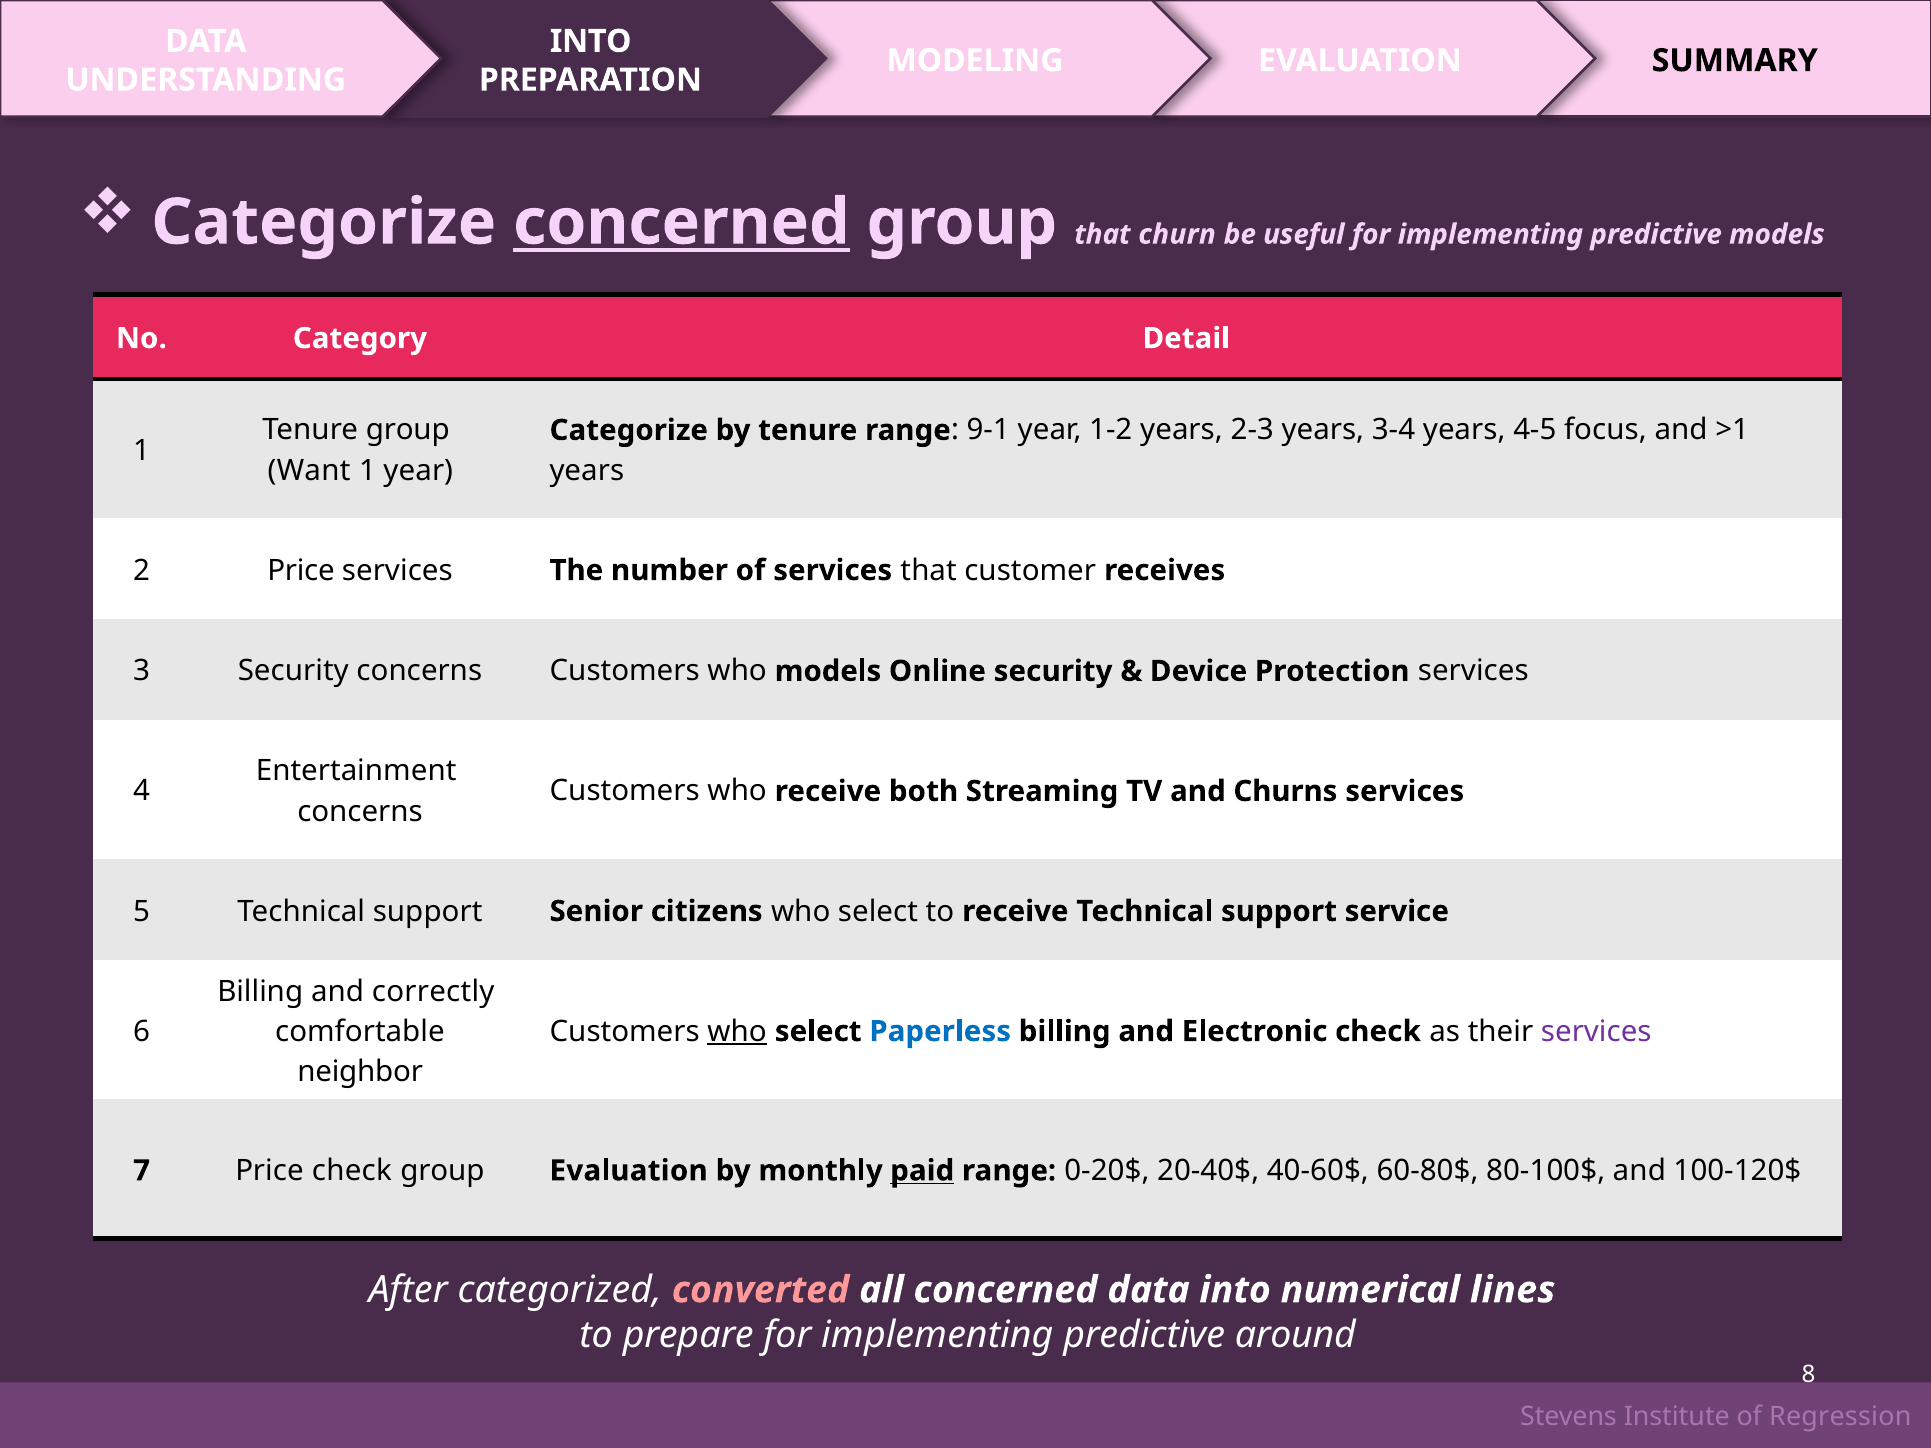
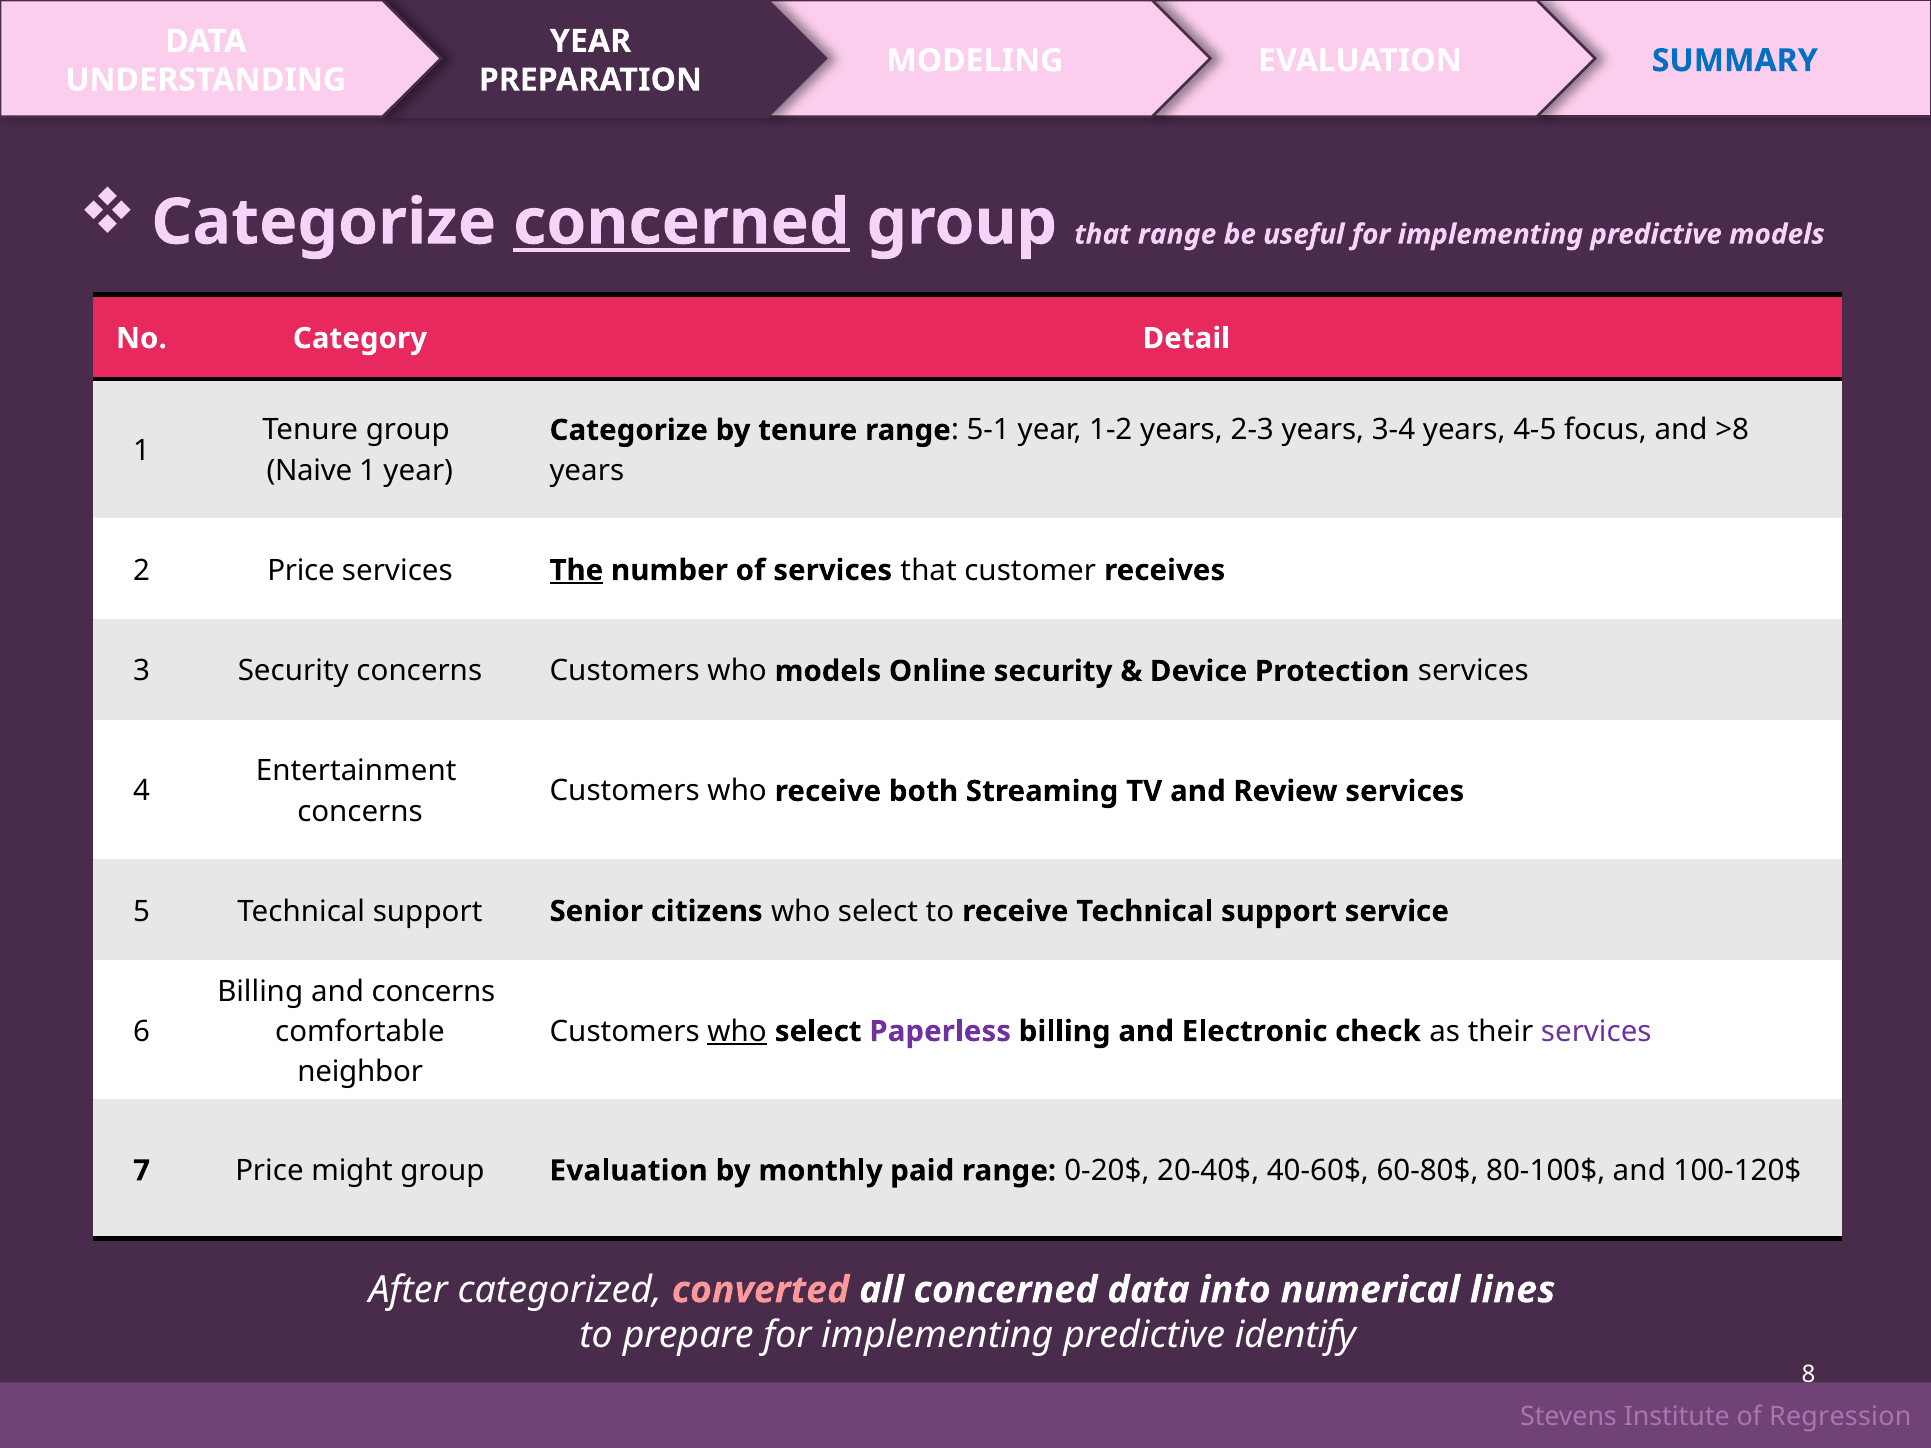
INTO at (591, 41): INTO -> YEAR
SUMMARY colour: black -> blue
that churn: churn -> range
9-1: 9-1 -> 5-1
>1: >1 -> >8
Want: Want -> Naive
The underline: none -> present
Churns: Churns -> Review
and correctly: correctly -> concerns
Paperless colour: blue -> purple
Price check: check -> might
paid underline: present -> none
around: around -> identify
